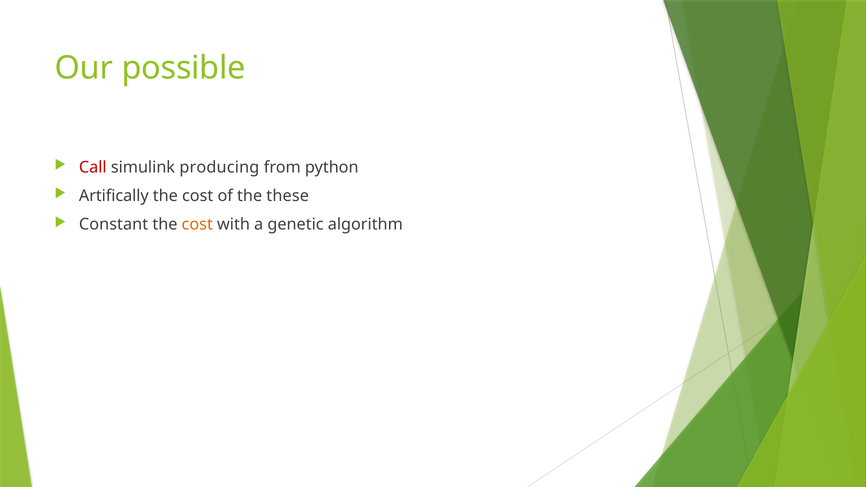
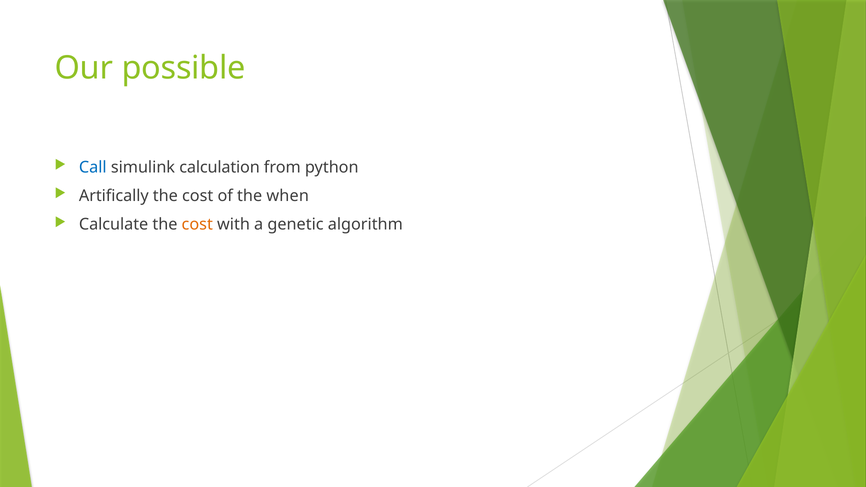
Call colour: red -> blue
producing: producing -> calculation
these: these -> when
Constant: Constant -> Calculate
